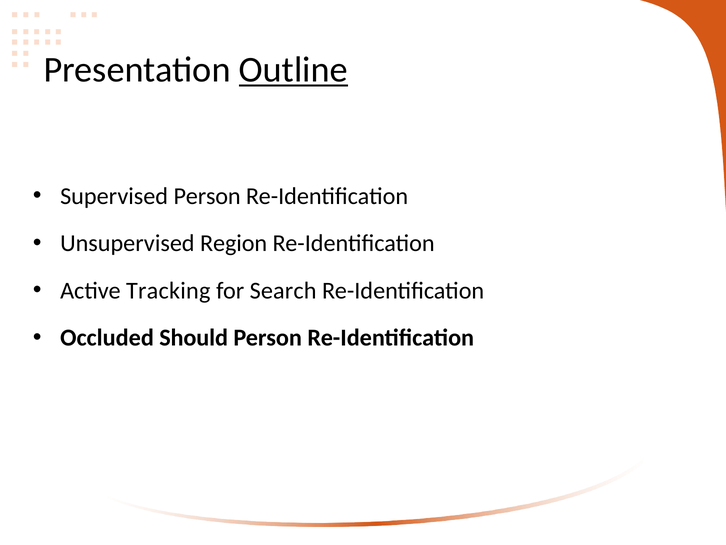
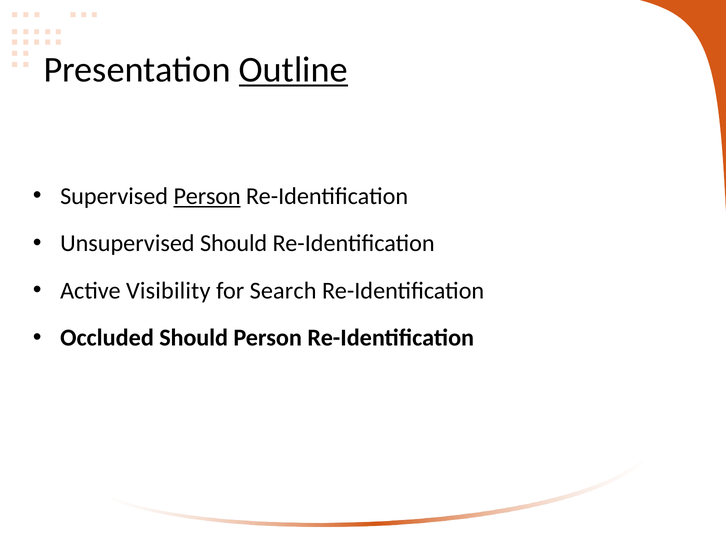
Person at (207, 196) underline: none -> present
Unsupervised Region: Region -> Should
Tracking: Tracking -> Visibility
